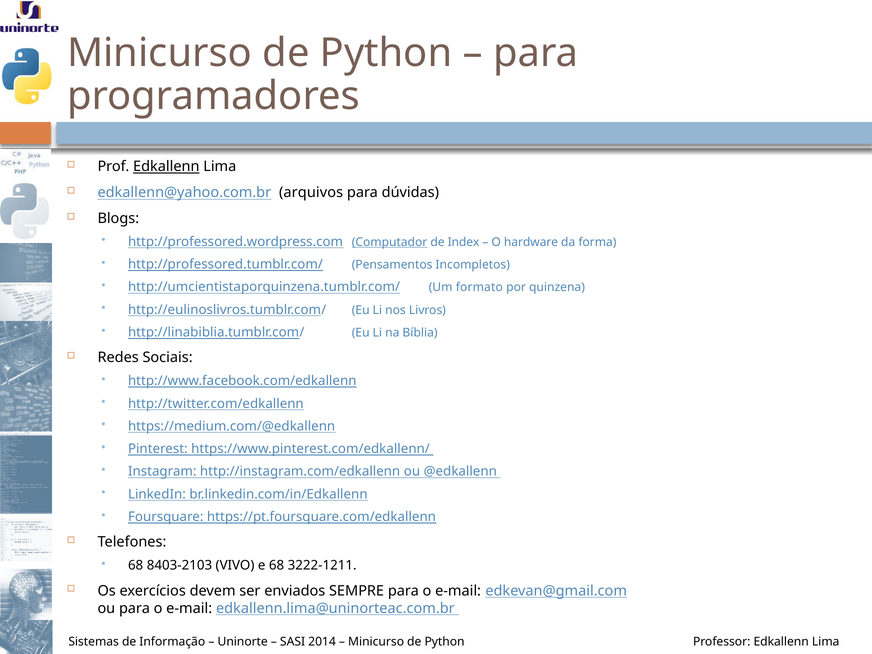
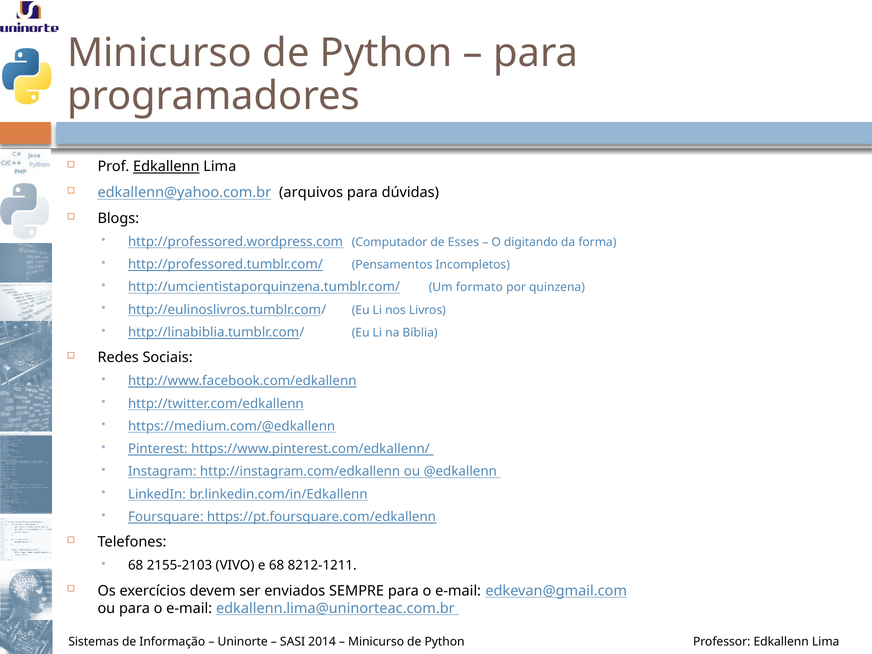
Computador underline: present -> none
Index: Index -> Esses
hardware: hardware -> digitando
8403-2103: 8403-2103 -> 2155-2103
3222-1211: 3222-1211 -> 8212-1211
